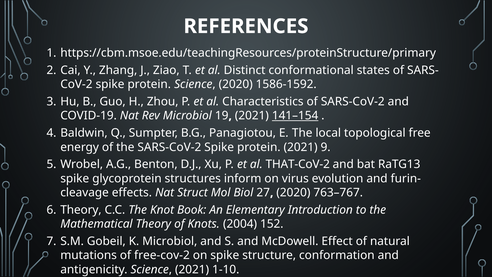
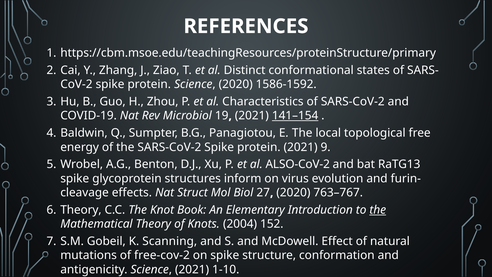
THAT-CoV-2: THAT-CoV-2 -> ALSO-CoV-2
the at (378, 210) underline: none -> present
K Microbiol: Microbiol -> Scanning
